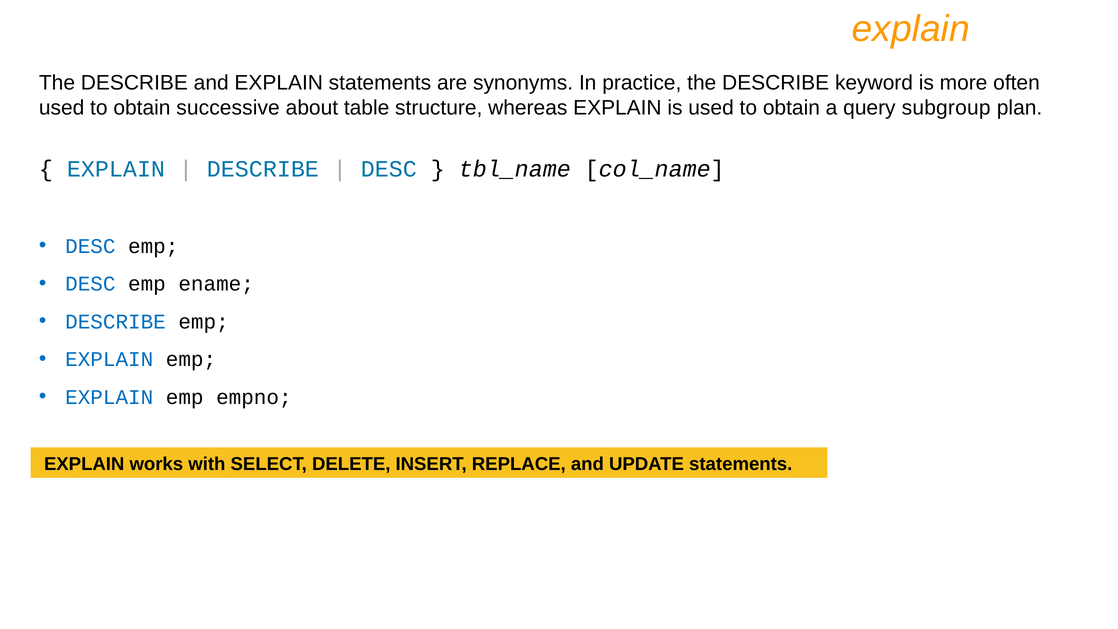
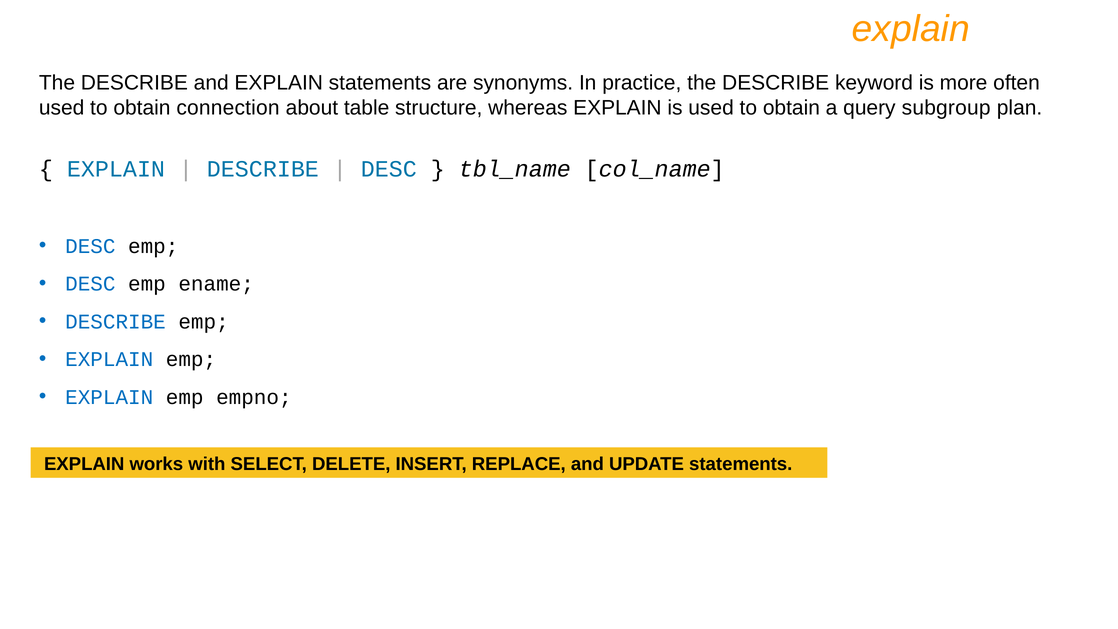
successive: successive -> connection
